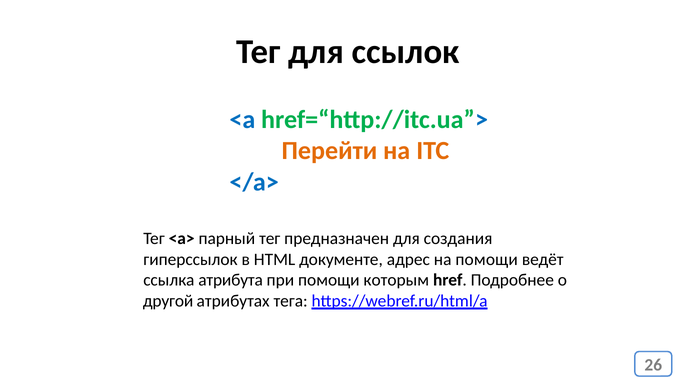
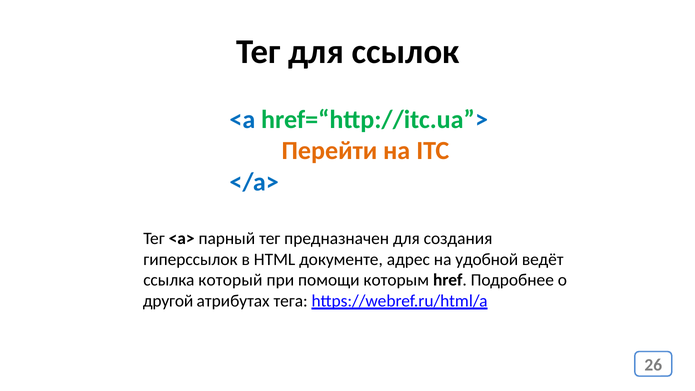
на помощи: помощи -> удобной
атрибута: атрибута -> который
